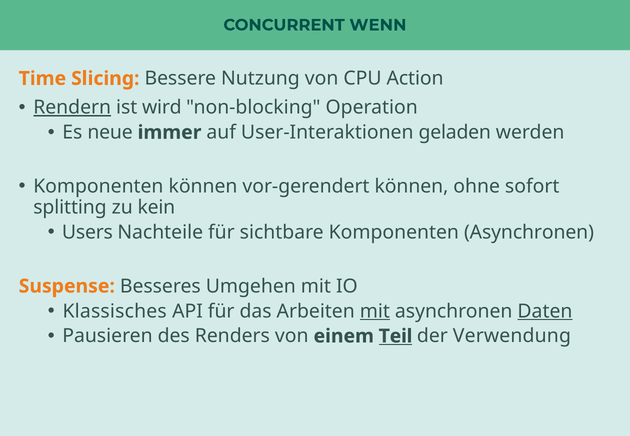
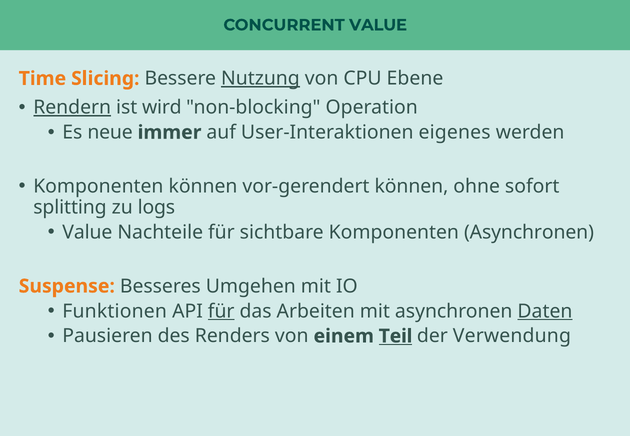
CONCURRENT WENN: WENN -> VALUE
Nutzung underline: none -> present
Action: Action -> Ebene
geladen: geladen -> eigenes
kein: kein -> logs
Users at (87, 232): Users -> Value
Klassisches: Klassisches -> Funktionen
für at (221, 311) underline: none -> present
mit at (375, 311) underline: present -> none
